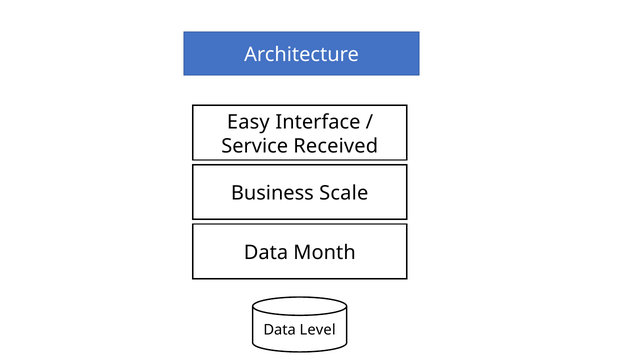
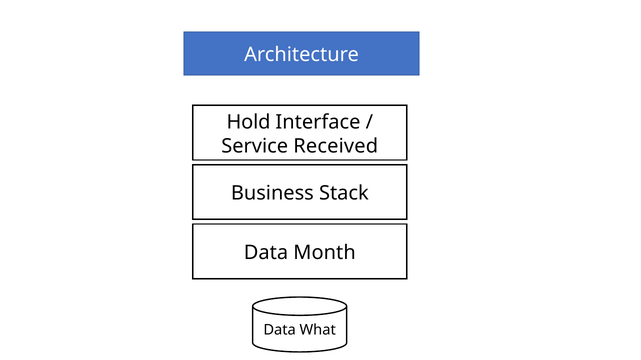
Easy: Easy -> Hold
Scale: Scale -> Stack
Level: Level -> What
